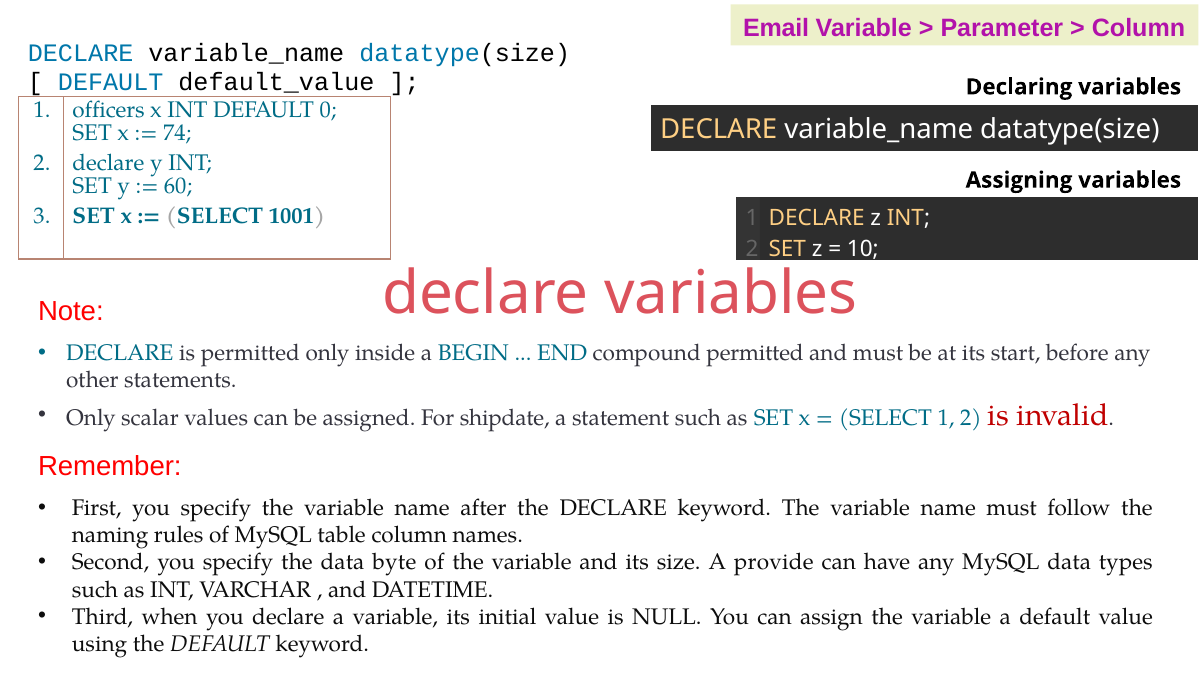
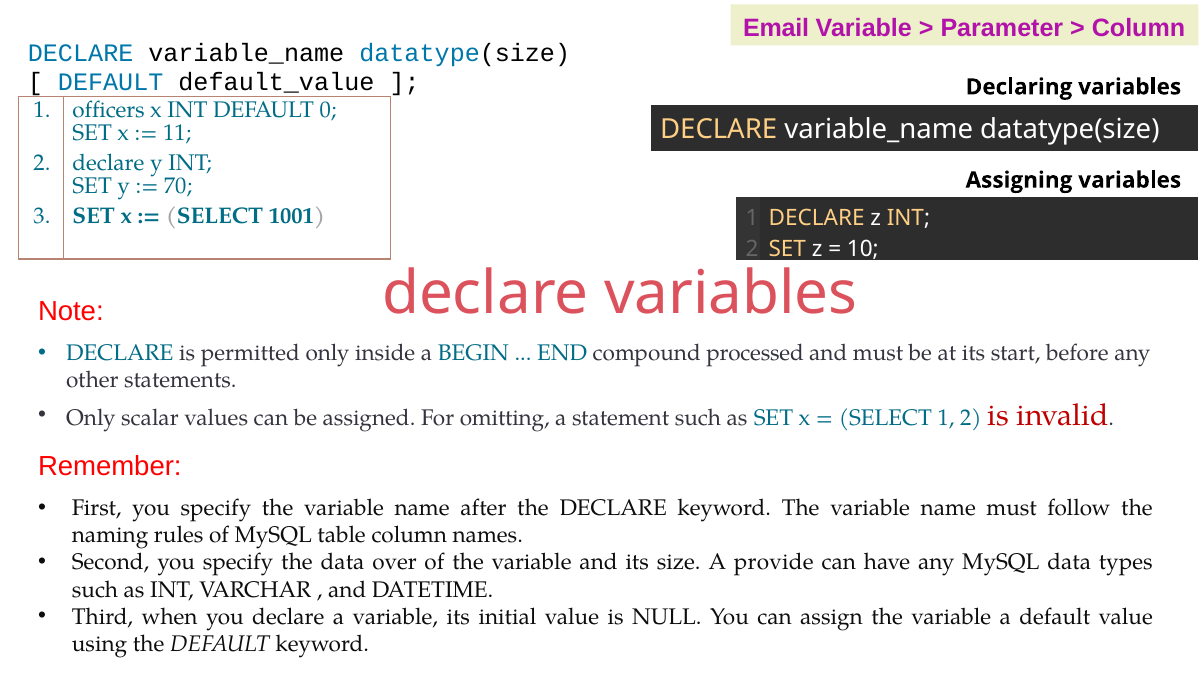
74: 74 -> 11
60: 60 -> 70
compound permitted: permitted -> processed
shipdate: shipdate -> omitting
byte: byte -> over
